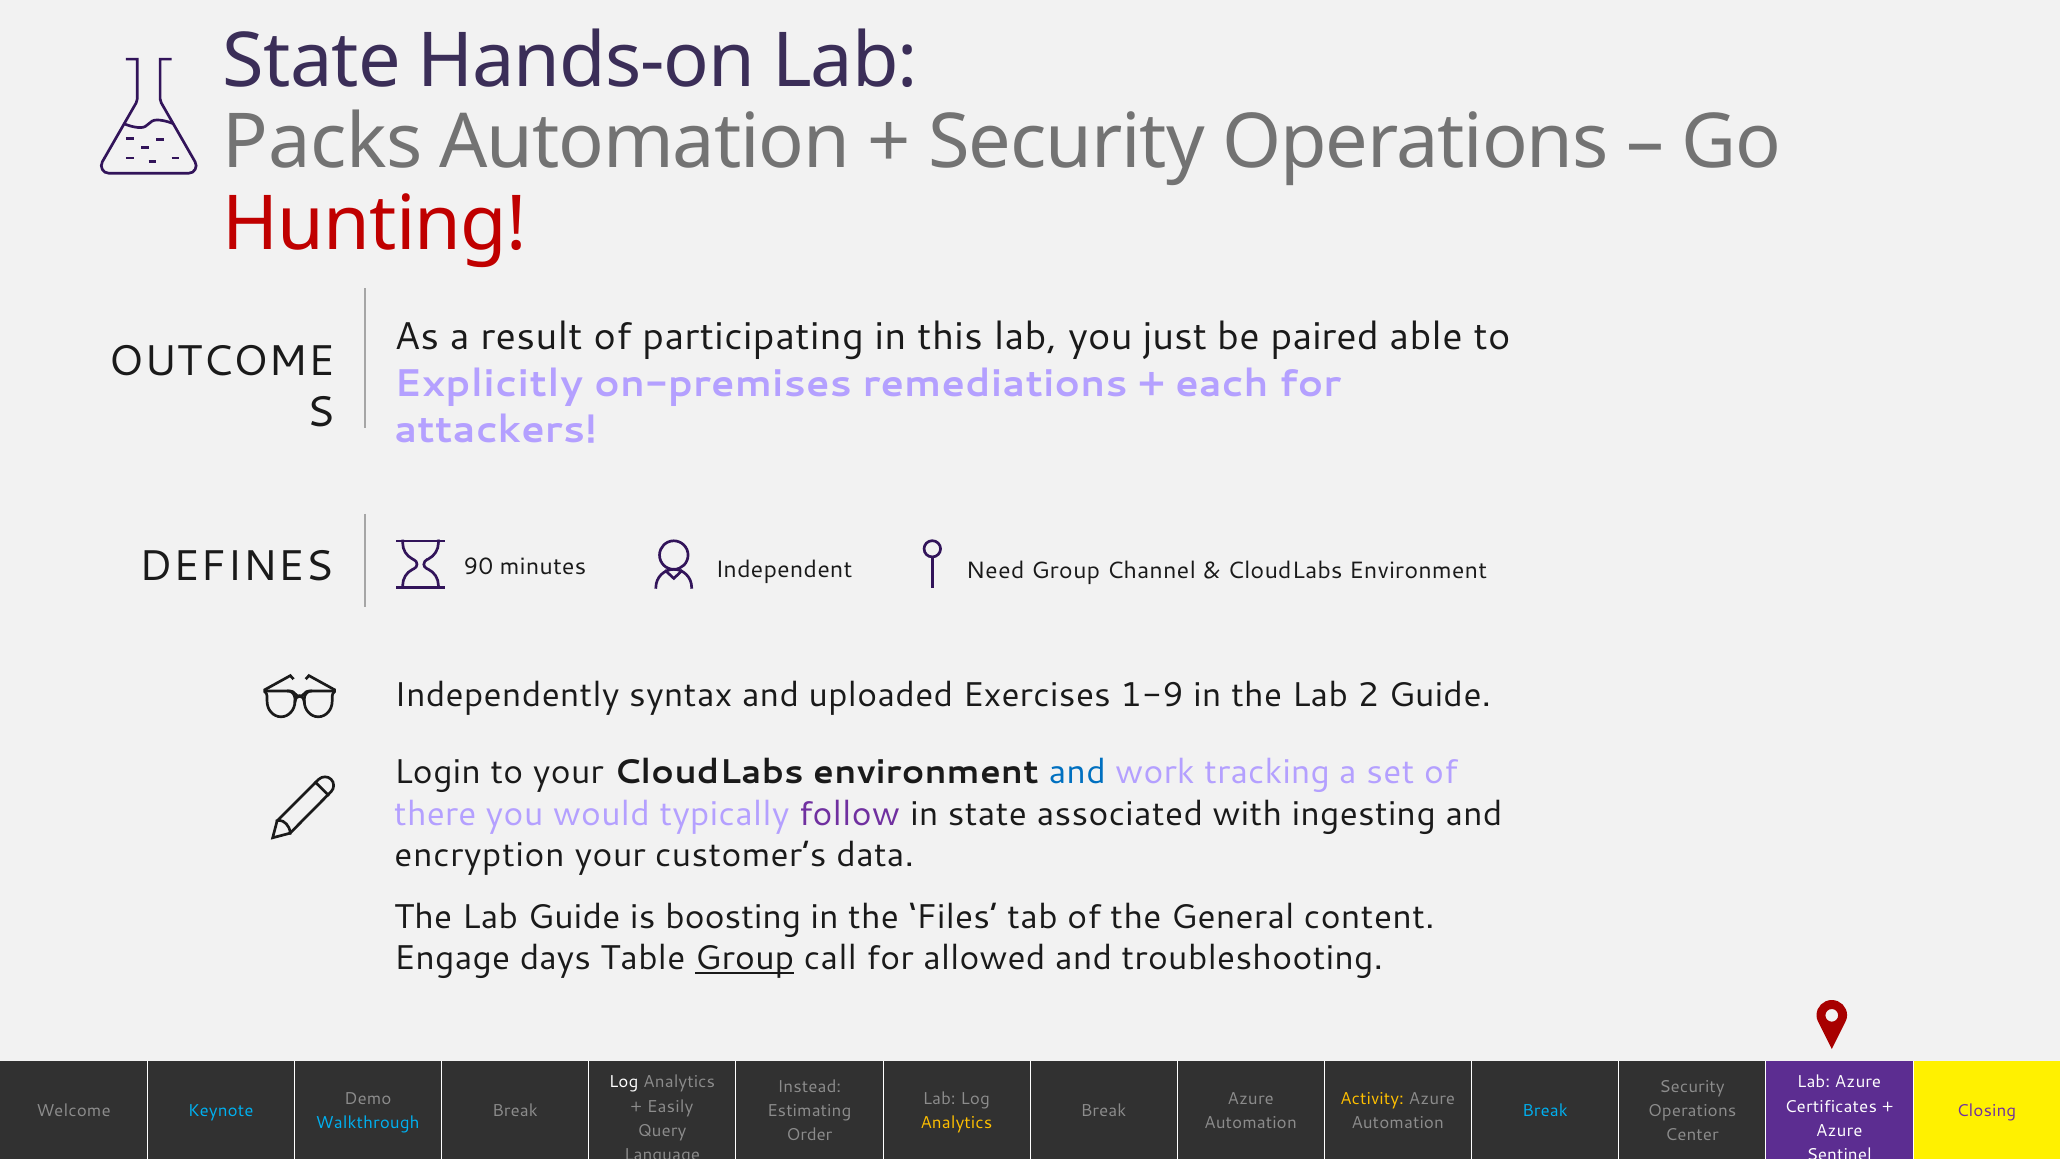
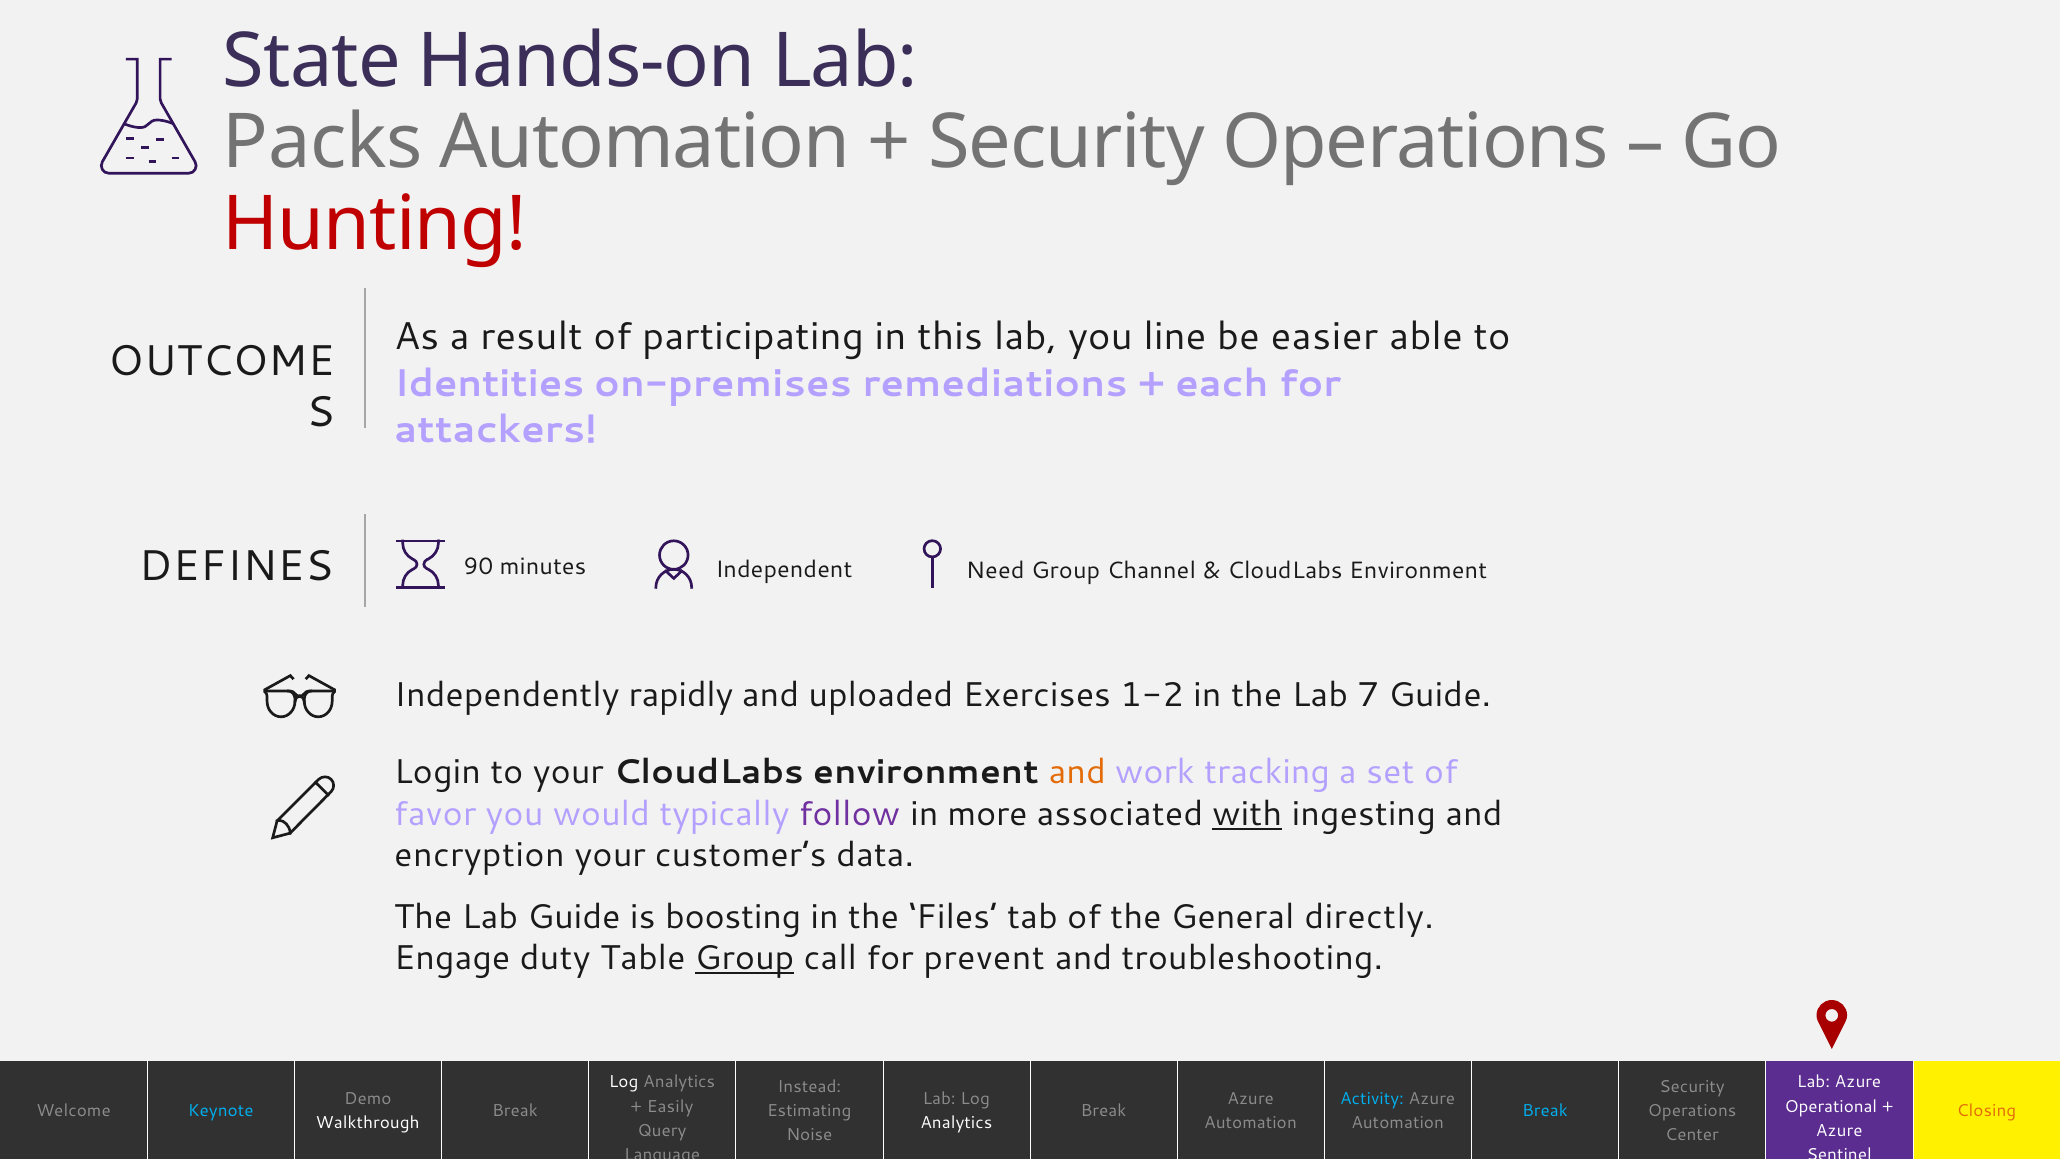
just: just -> line
paired: paired -> easier
Explicitly: Explicitly -> Identities
syntax: syntax -> rapidly
1-9: 1-9 -> 1-2
2: 2 -> 7
and at (1077, 772) colour: blue -> orange
there: there -> favor
in state: state -> more
with underline: none -> present
content: content -> directly
days: days -> duty
allowed: allowed -> prevent
Activity colour: yellow -> light blue
Certificates: Certificates -> Operational
Closing colour: purple -> orange
Walkthrough colour: light blue -> white
Analytics at (956, 1123) colour: yellow -> white
Order: Order -> Noise
